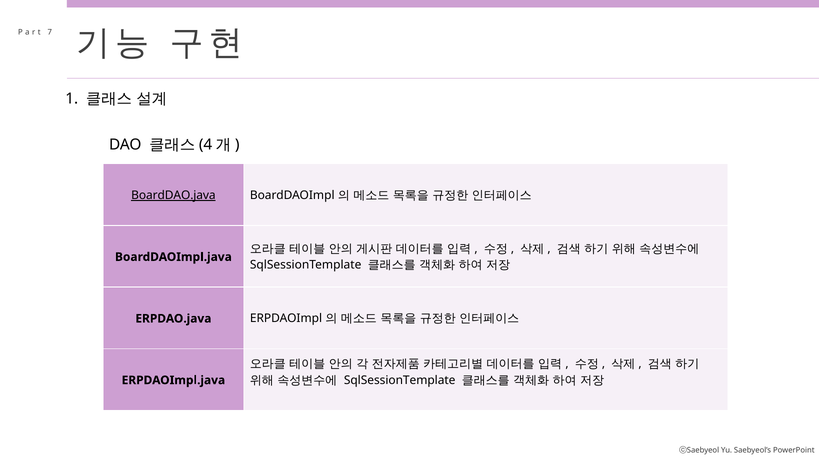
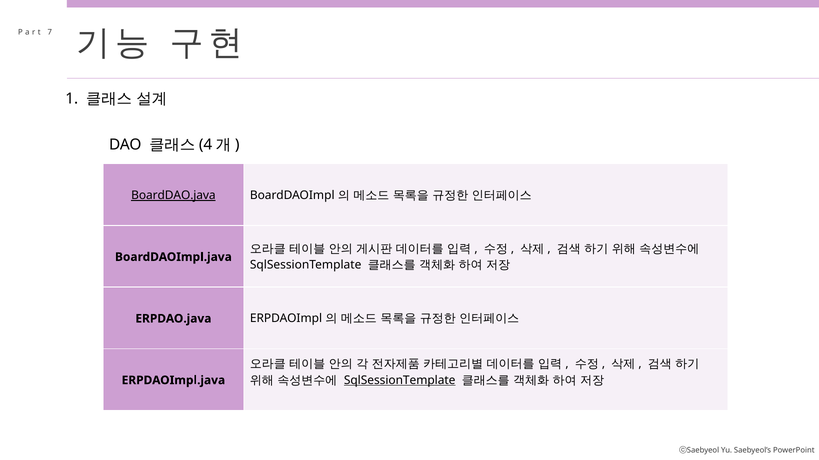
SqlSessionTemplate at (400, 381) underline: none -> present
